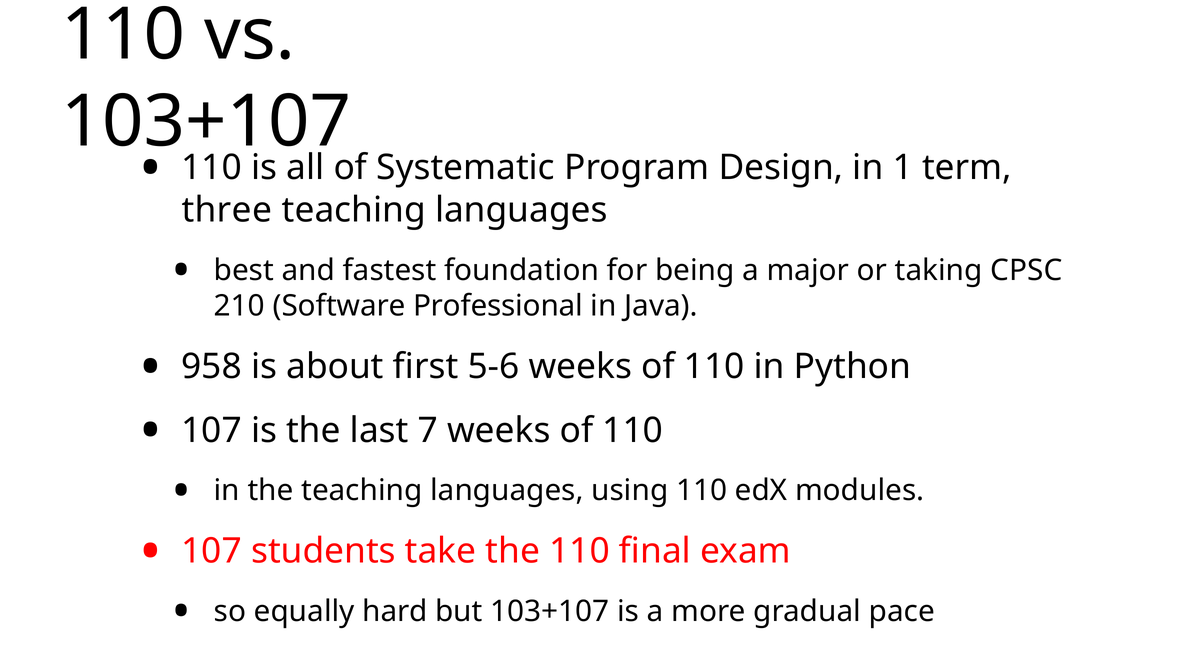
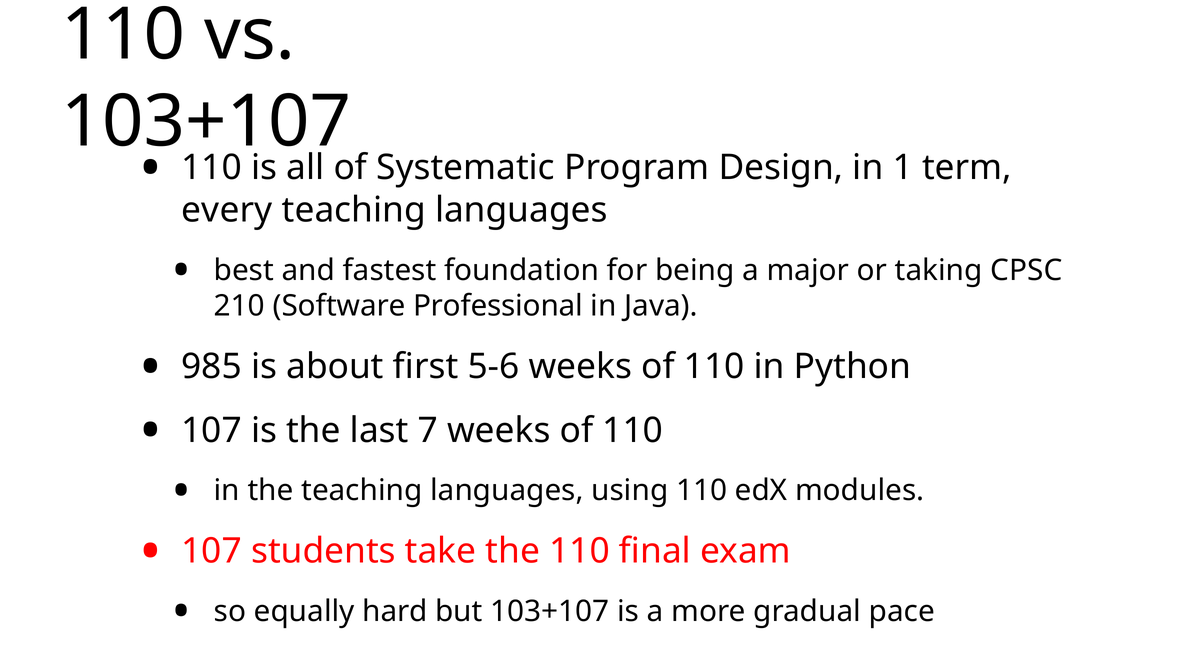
three: three -> every
958: 958 -> 985
